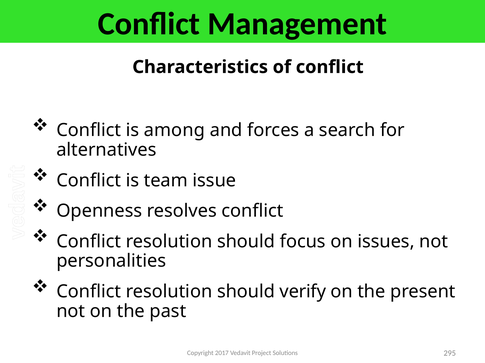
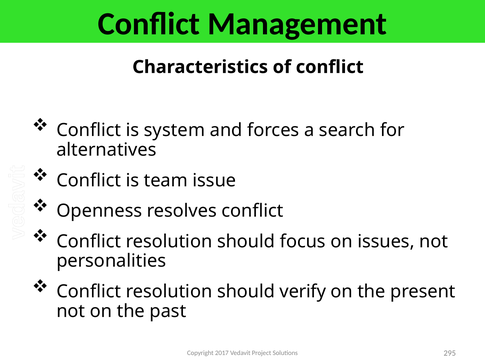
among: among -> system
